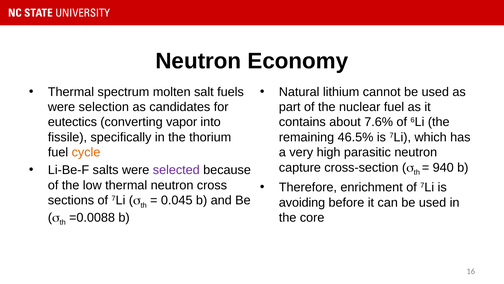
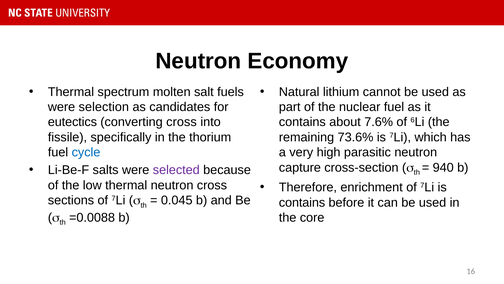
converting vapor: vapor -> cross
46.5%: 46.5% -> 73.6%
cycle colour: orange -> blue
avoiding at (302, 202): avoiding -> contains
